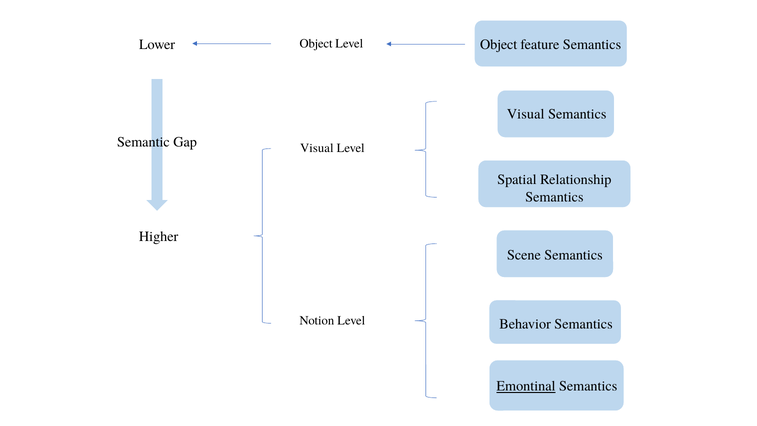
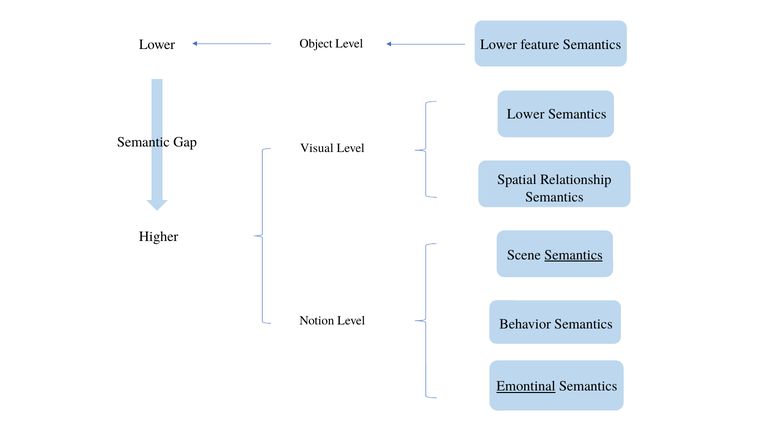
Object at (499, 45): Object -> Lower
Visual at (526, 114): Visual -> Lower
Semantics at (574, 255) underline: none -> present
